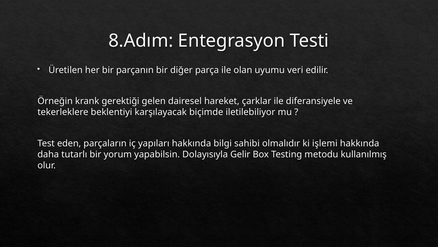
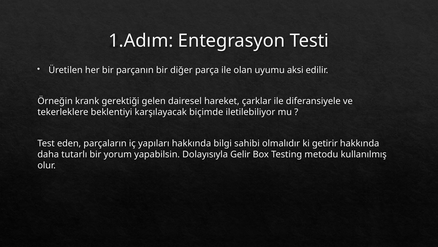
8.Adım: 8.Adım -> 1.Adım
veri: veri -> aksi
işlemi: işlemi -> getirir
